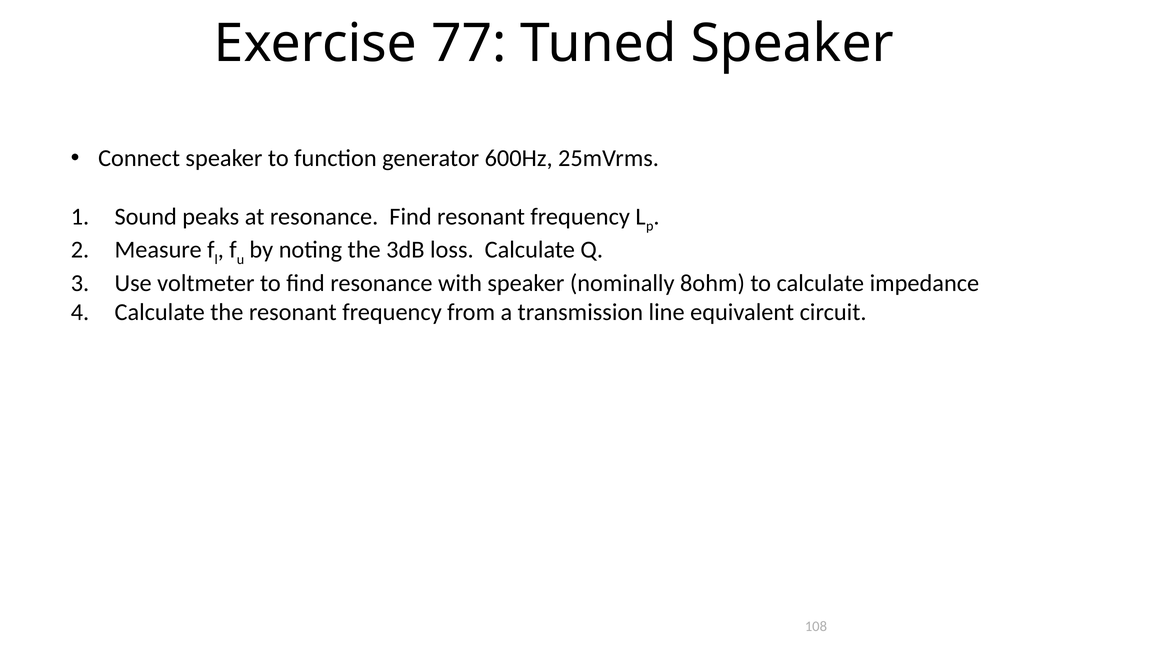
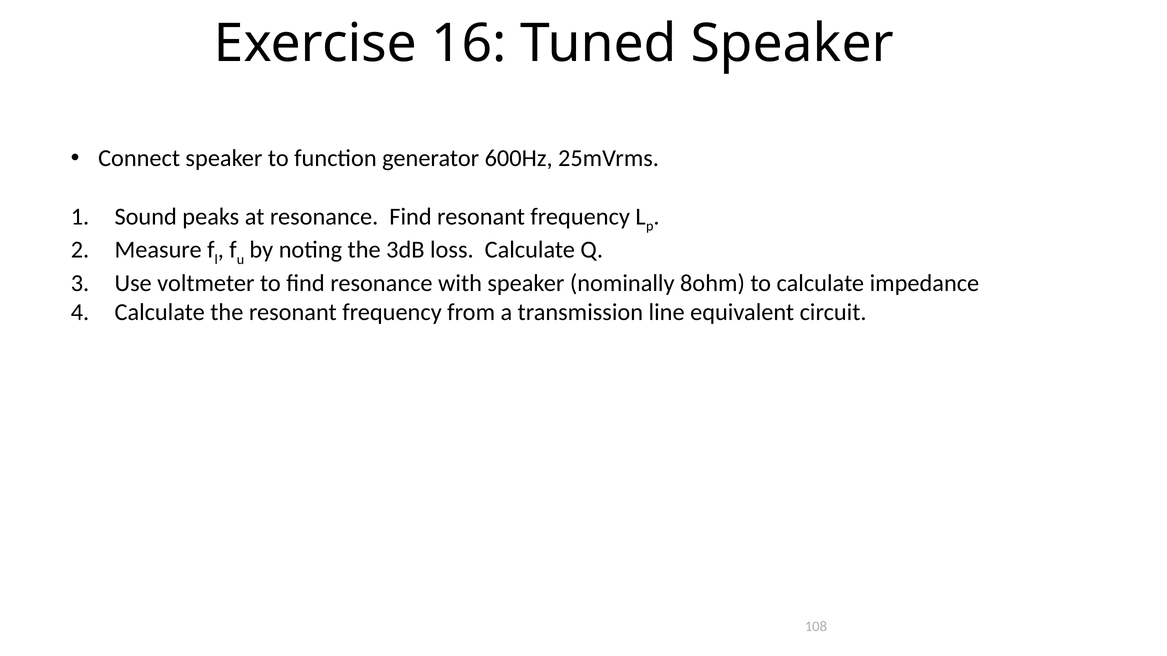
77: 77 -> 16
